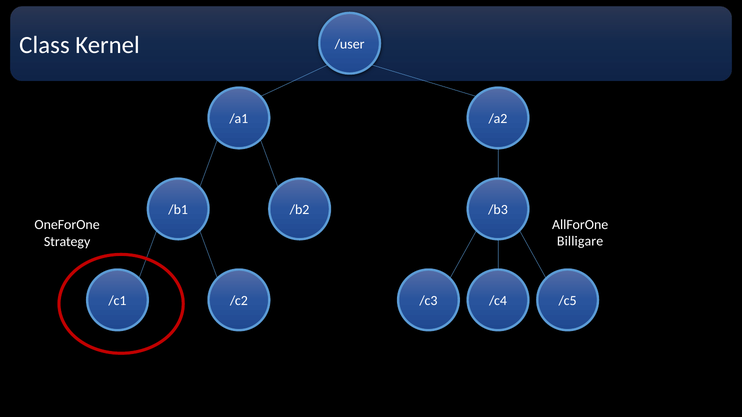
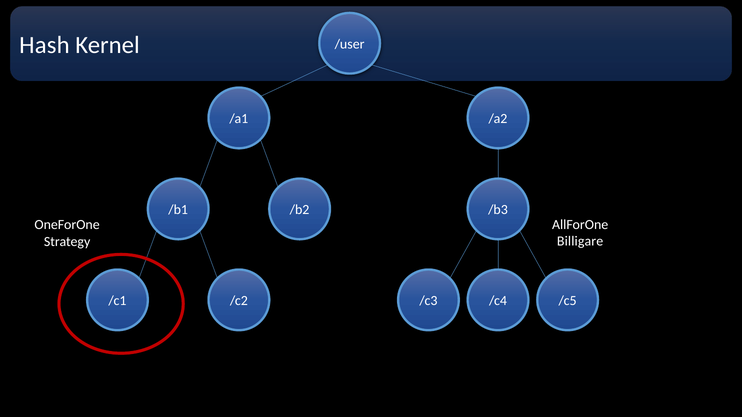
Class: Class -> Hash
